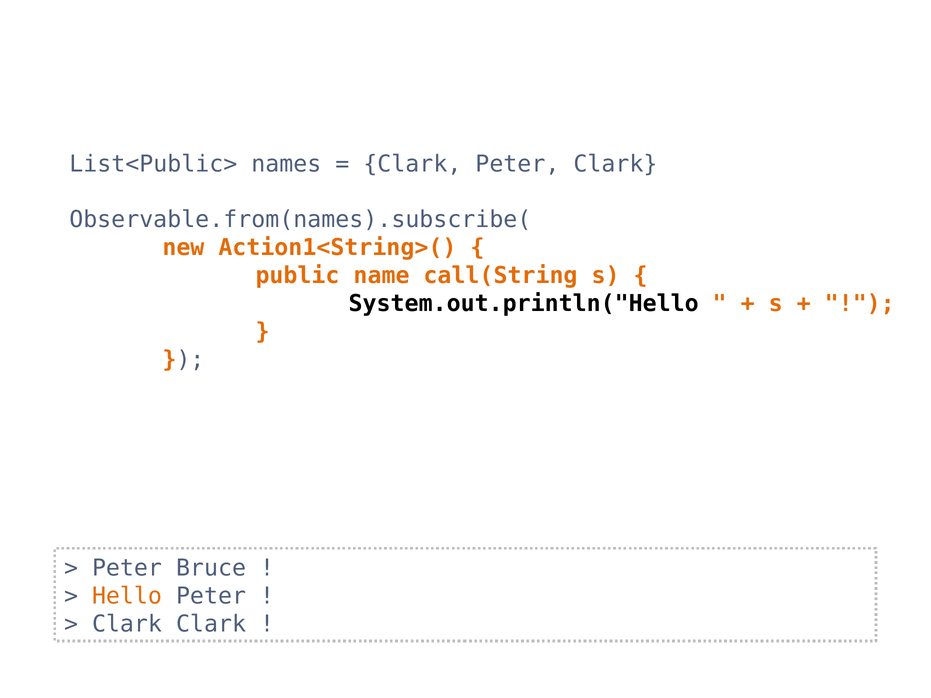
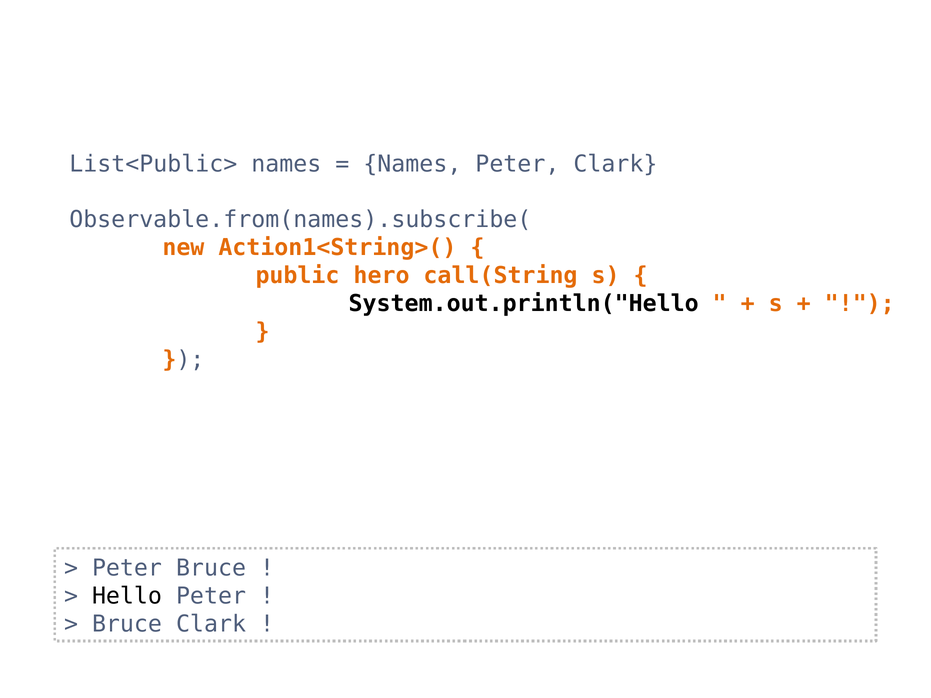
Clark at (412, 164): Clark -> Names
name: name -> hero
Hello colour: orange -> black
Clark at (127, 624): Clark -> Bruce
